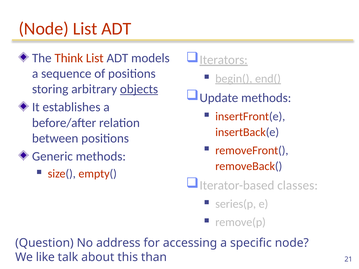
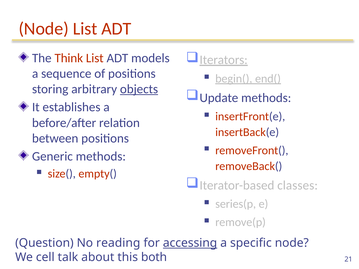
address: address -> reading
accessing underline: none -> present
like: like -> cell
than: than -> both
